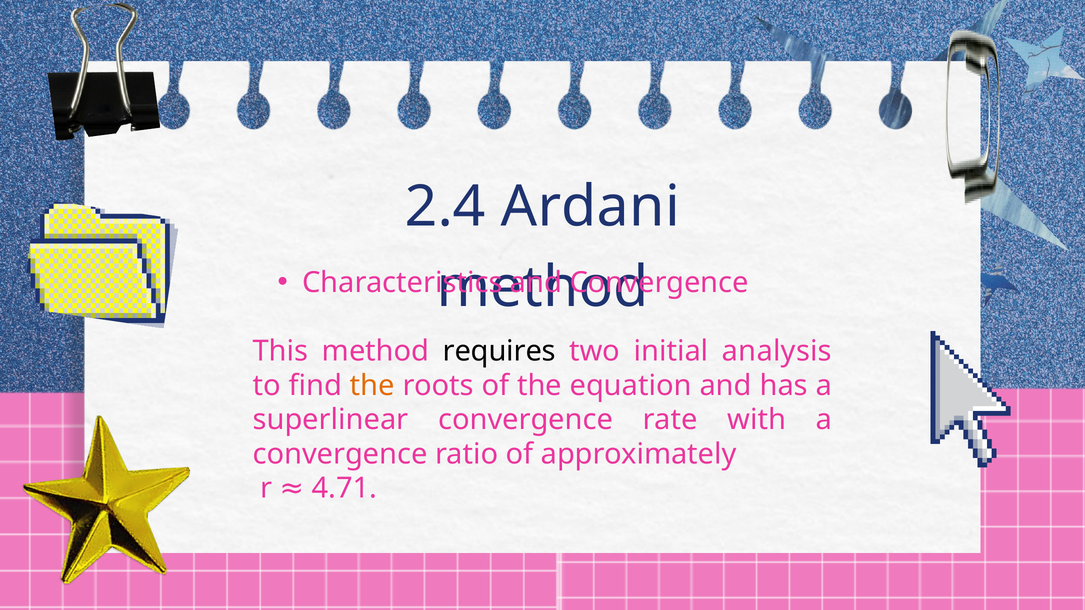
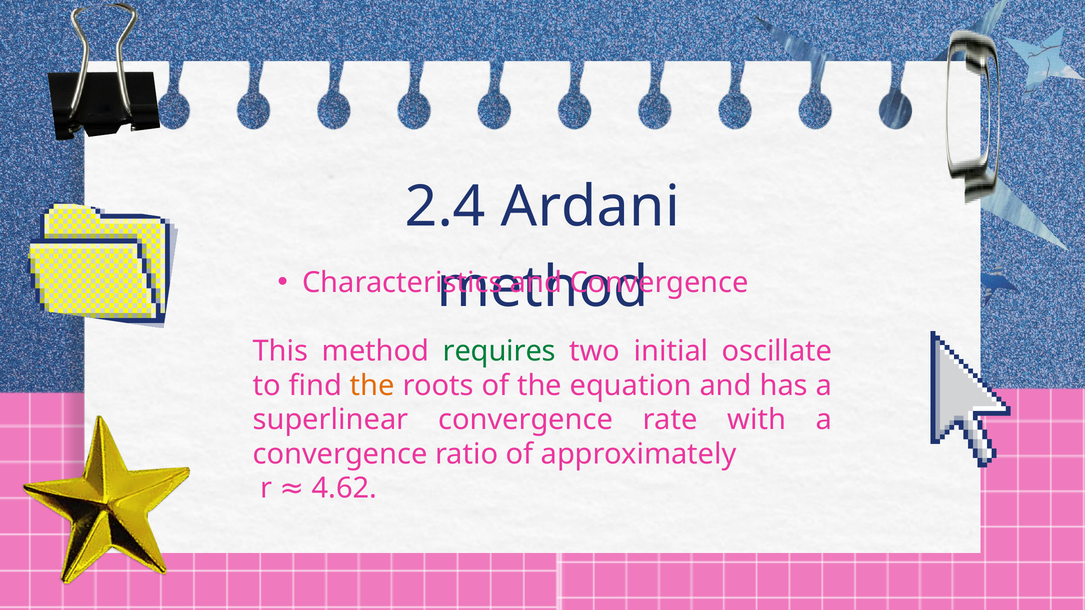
requires colour: black -> green
analysis: analysis -> oscillate
4.71: 4.71 -> 4.62
